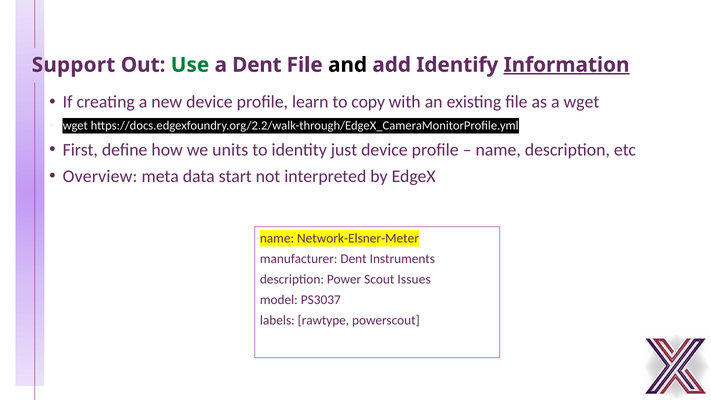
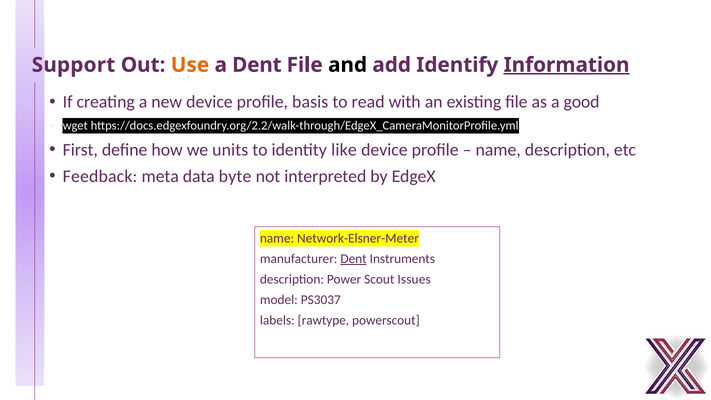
Use colour: green -> orange
learn: learn -> basis
copy: copy -> read
a wget: wget -> good
just: just -> like
Overview: Overview -> Feedback
start: start -> byte
Dent at (354, 259) underline: none -> present
